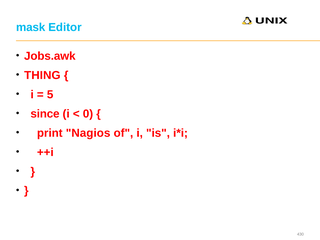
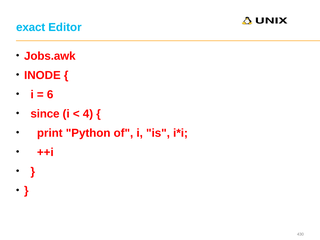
mask: mask -> exact
THING: THING -> INODE
5: 5 -> 6
0: 0 -> 4
Nagios: Nagios -> Python
